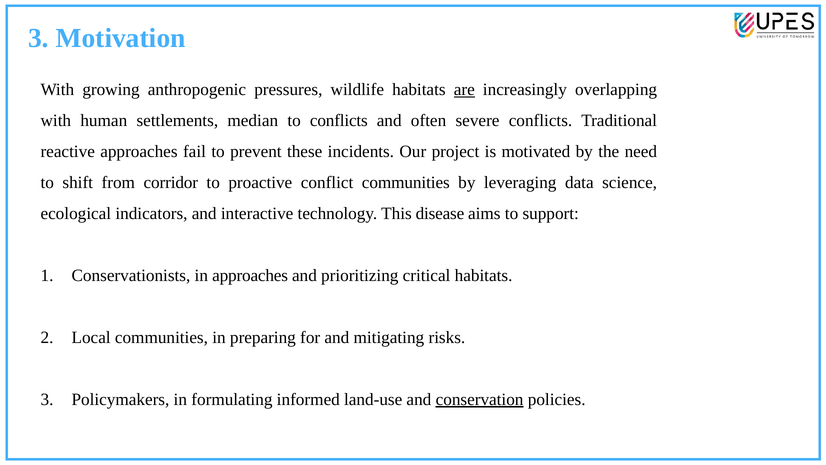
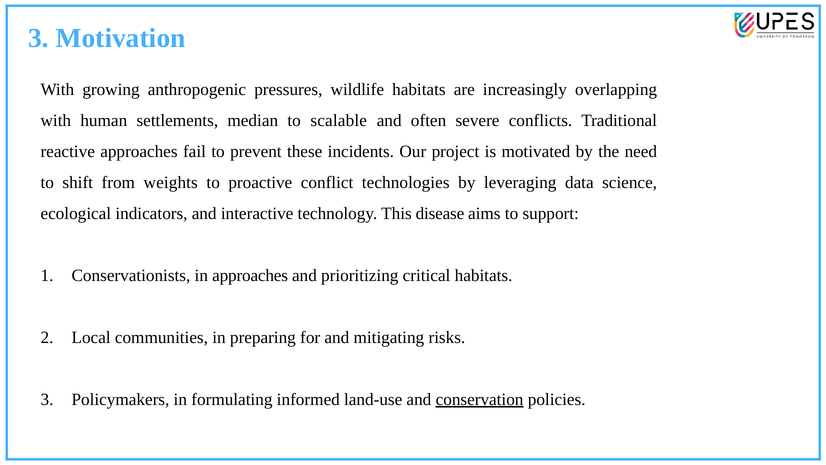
are underline: present -> none
to conflicts: conflicts -> scalable
corridor: corridor -> weights
conflict communities: communities -> technologies
